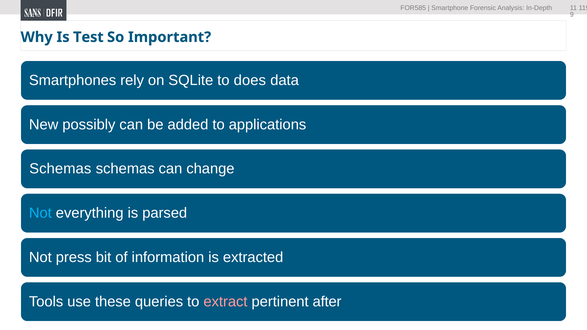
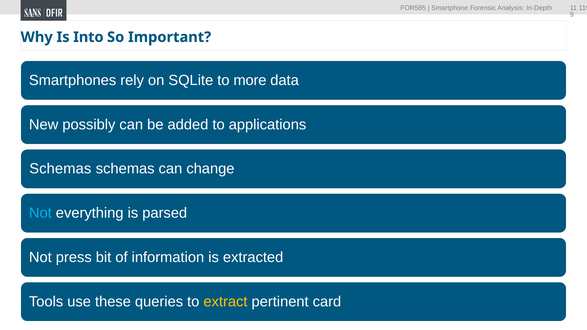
Test: Test -> Into
does: does -> more
extract colour: pink -> yellow
after: after -> card
